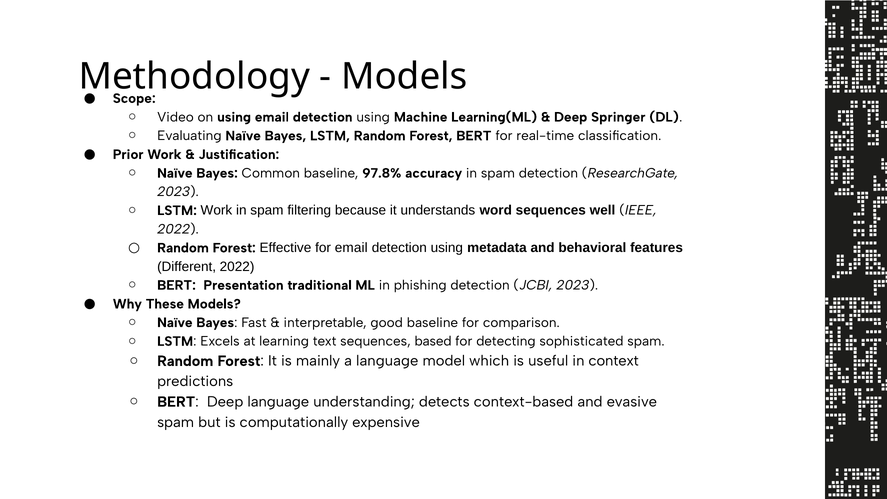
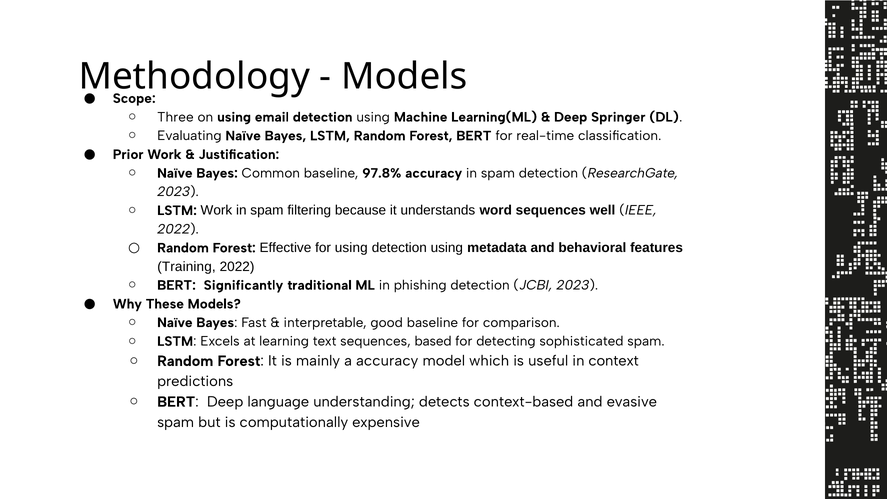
Video: Video -> Three
for email: email -> using
Different: Different -> Training
Presentation: Presentation -> Significantly
a language: language -> accuracy
